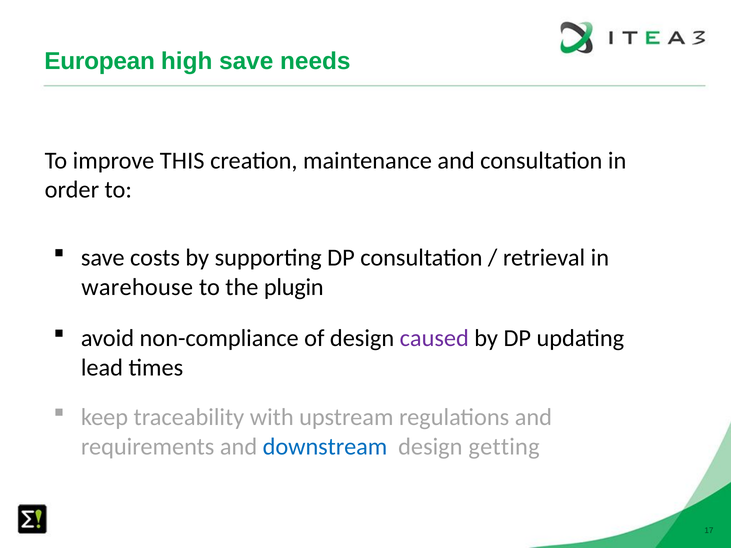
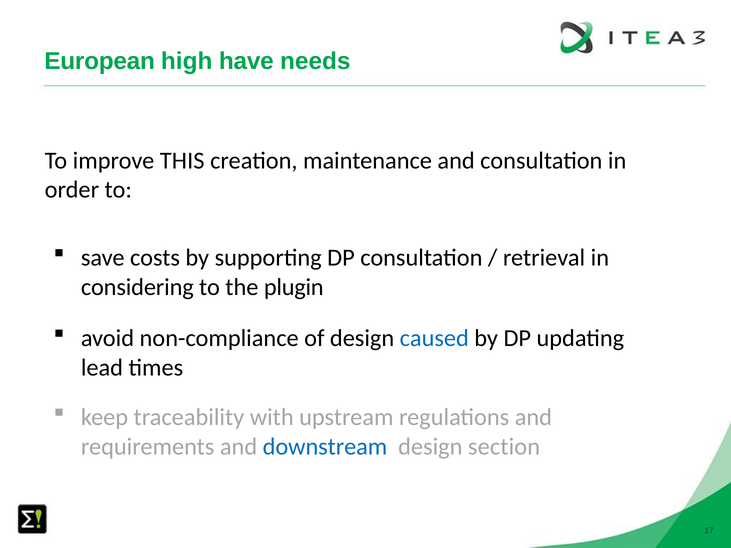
high save: save -> have
warehouse: warehouse -> considering
caused colour: purple -> blue
getting: getting -> section
